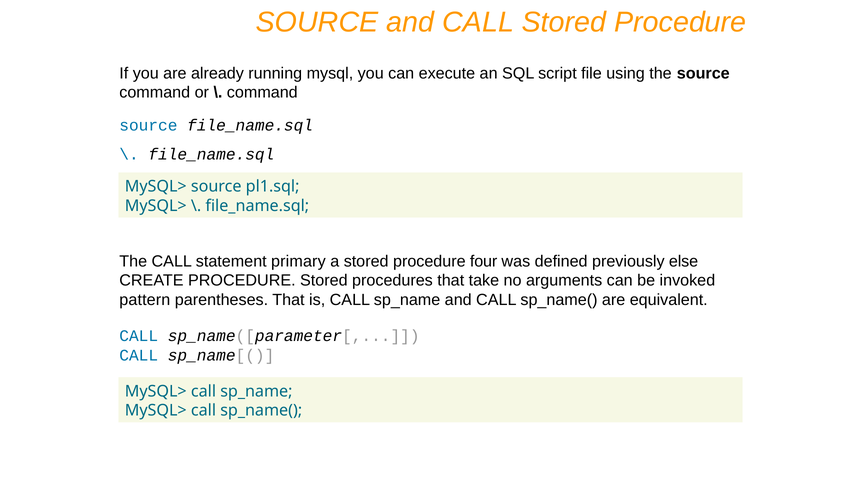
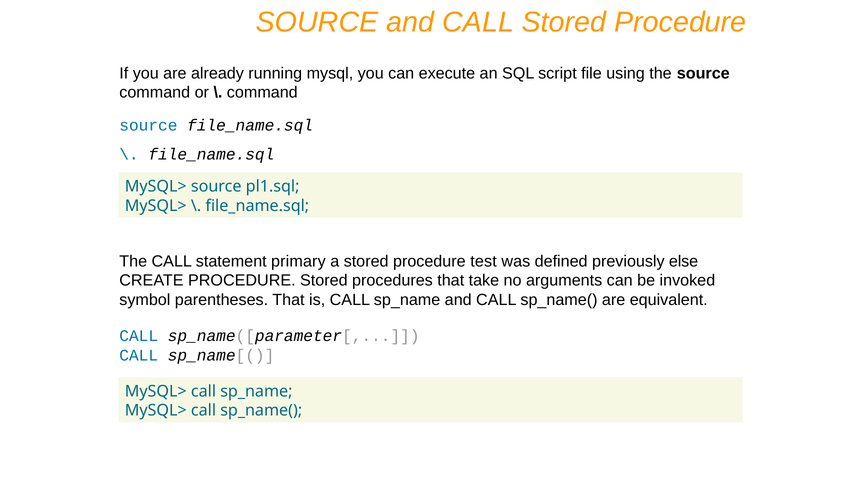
four: four -> test
pattern: pattern -> symbol
